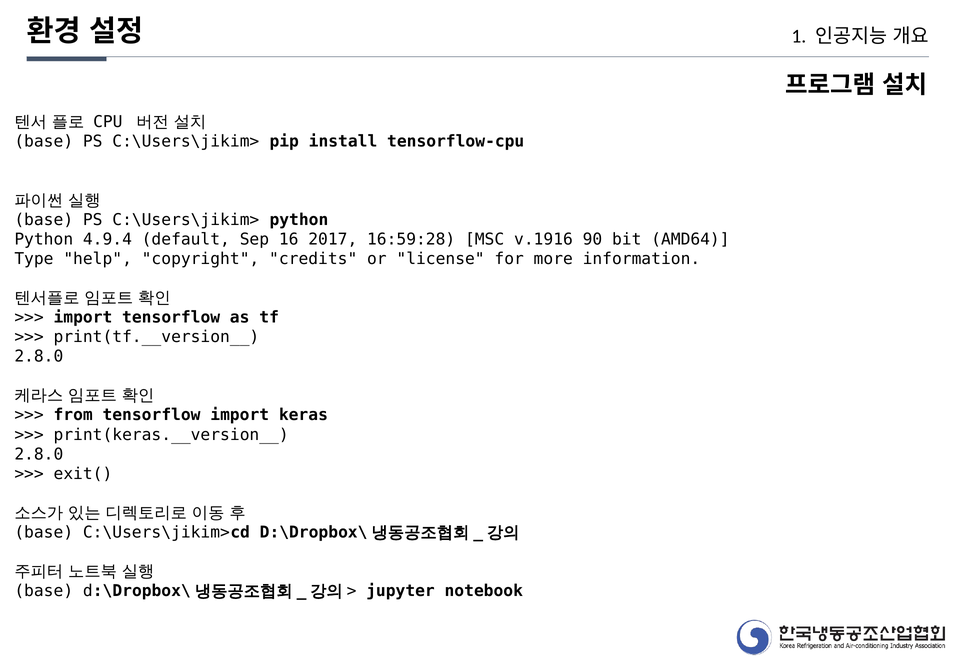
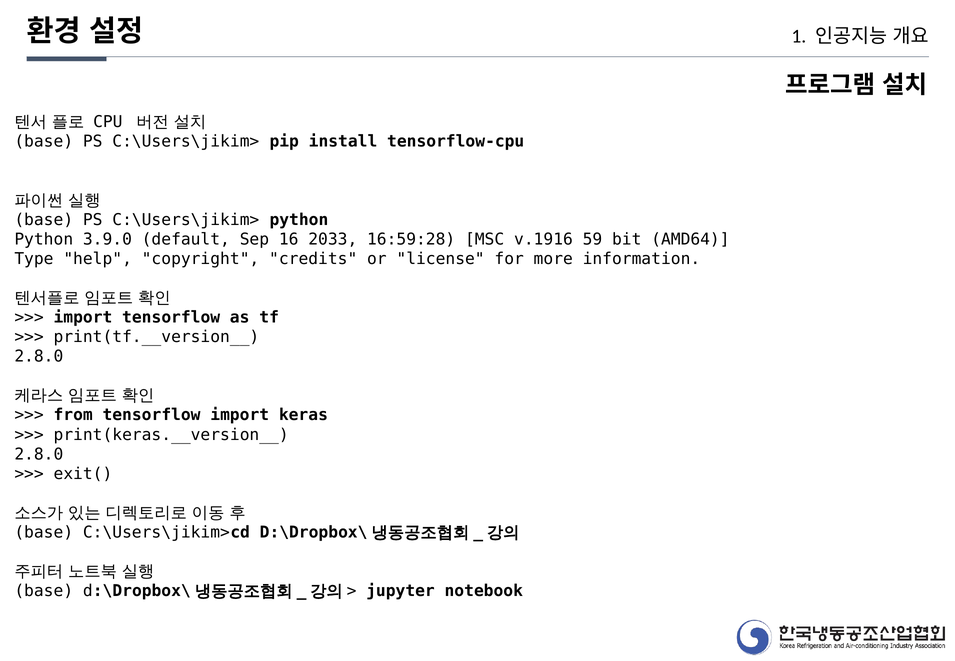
4.9.4: 4.9.4 -> 3.9.0
2017: 2017 -> 2033
90: 90 -> 59
